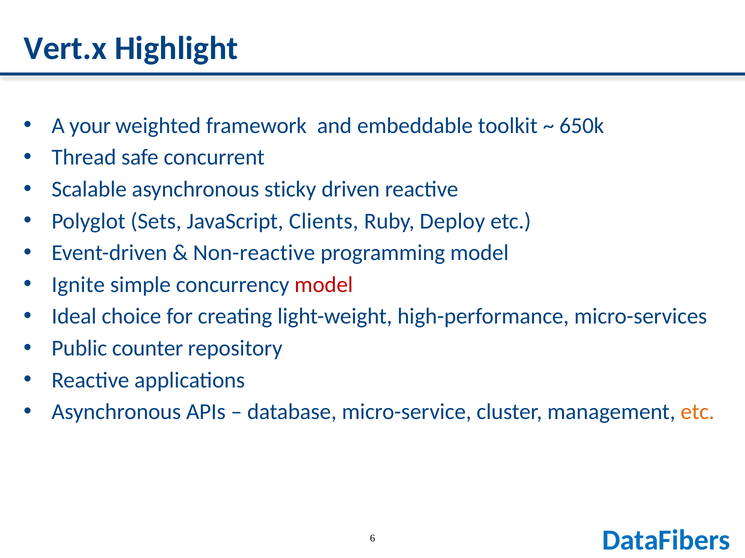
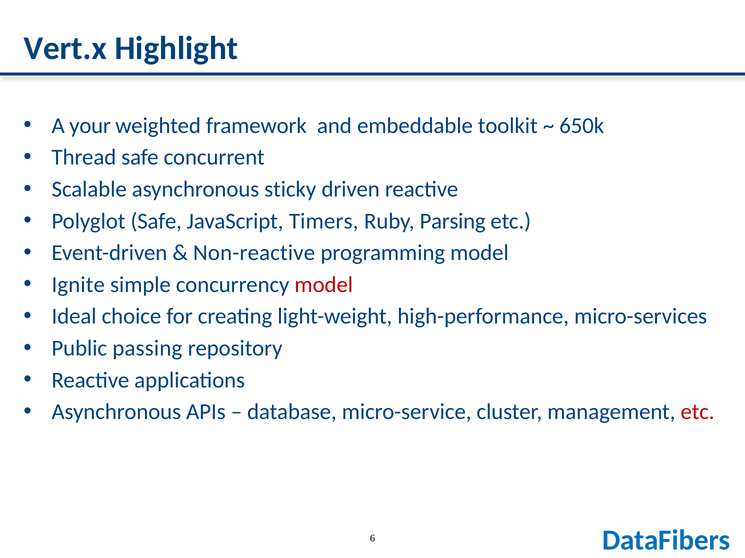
Polyglot Sets: Sets -> Safe
Clients: Clients -> Timers
Deploy: Deploy -> Parsing
counter: counter -> passing
etc at (698, 412) colour: orange -> red
